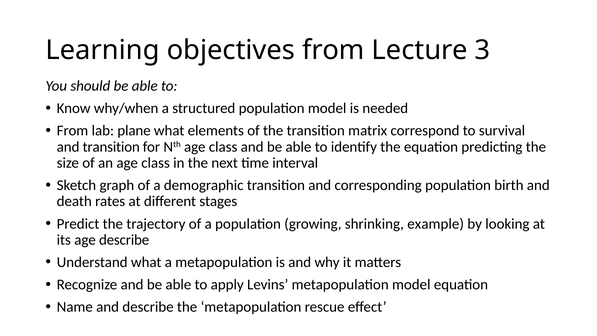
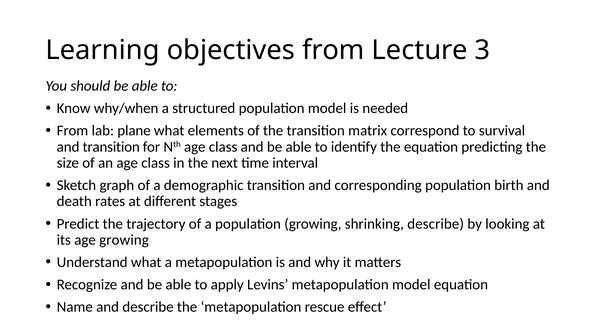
shrinking example: example -> describe
age describe: describe -> growing
